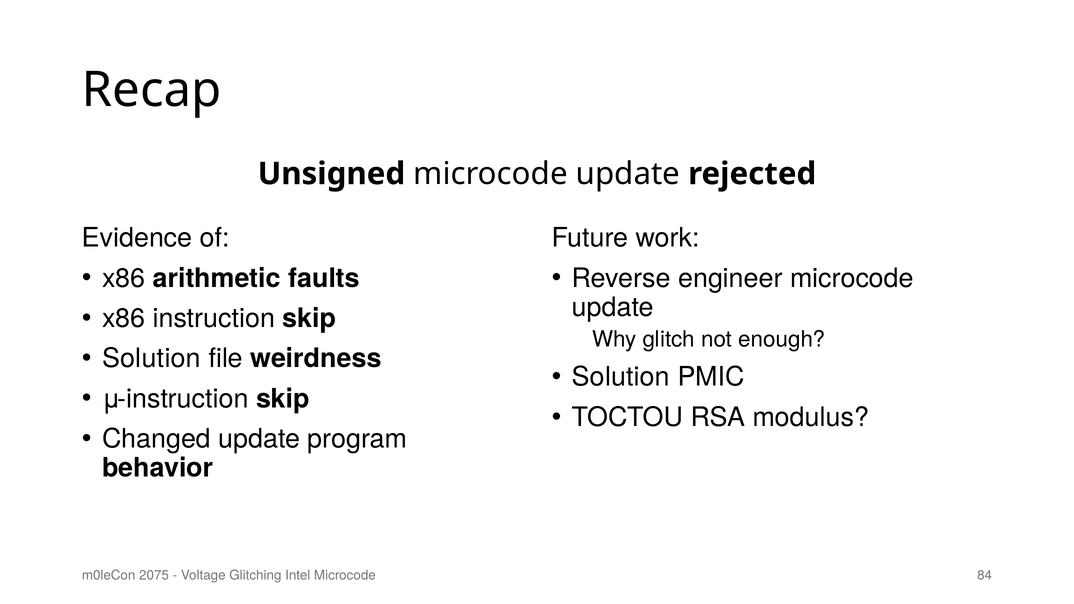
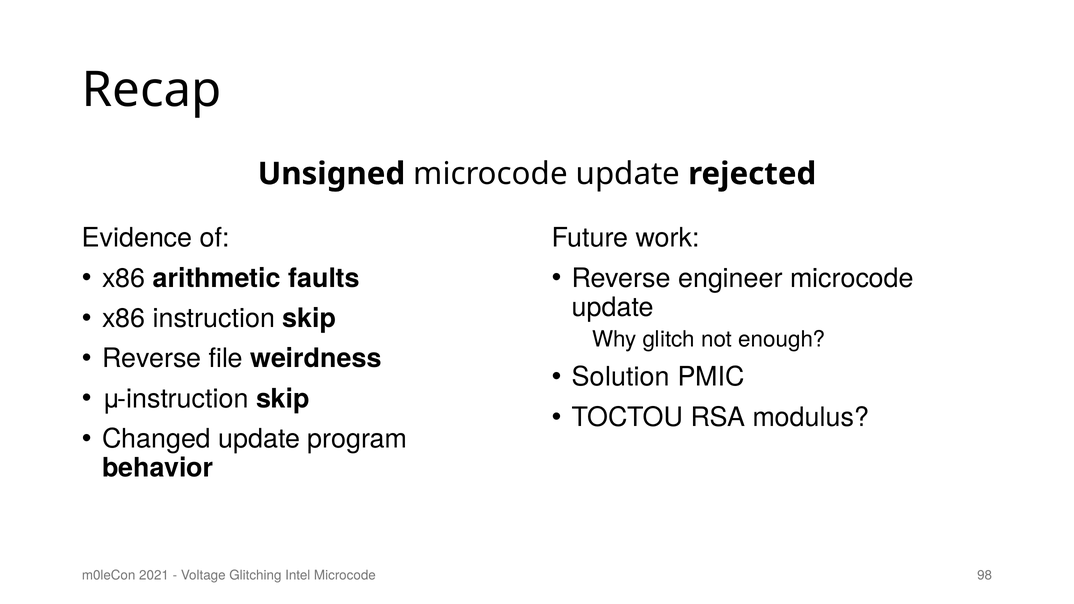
Solution at (151, 359): Solution -> Reverse
2075: 2075 -> 2021
84: 84 -> 98
